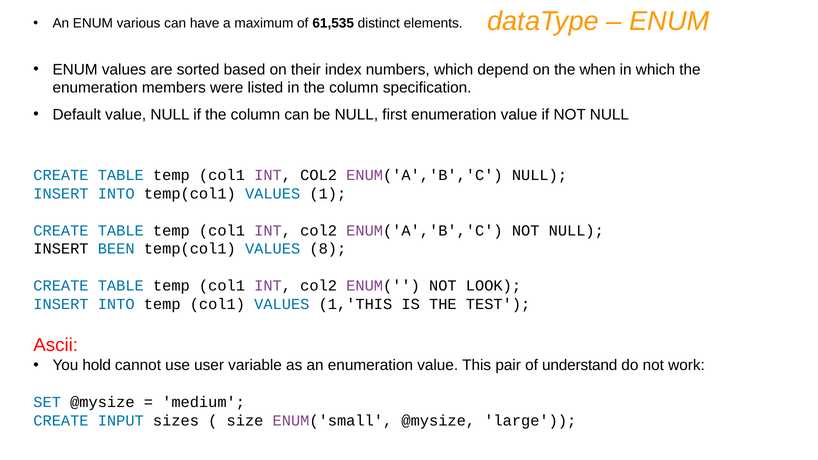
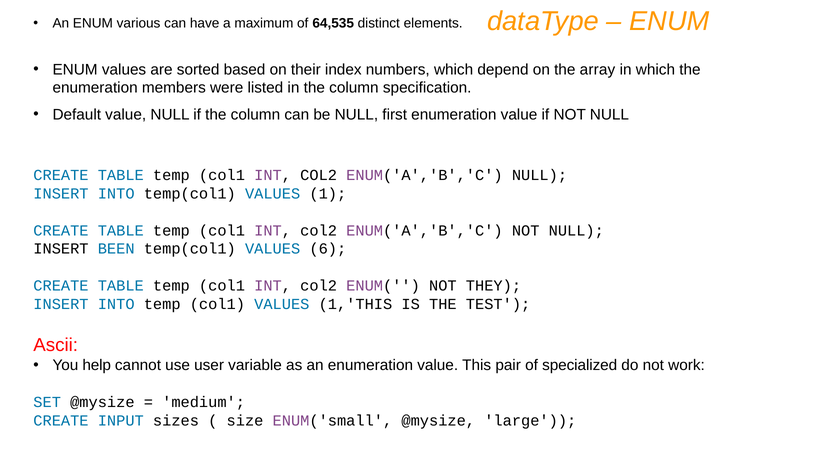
61,535: 61,535 -> 64,535
when: when -> array
8: 8 -> 6
LOOK: LOOK -> THEY
hold: hold -> help
understand: understand -> specialized
